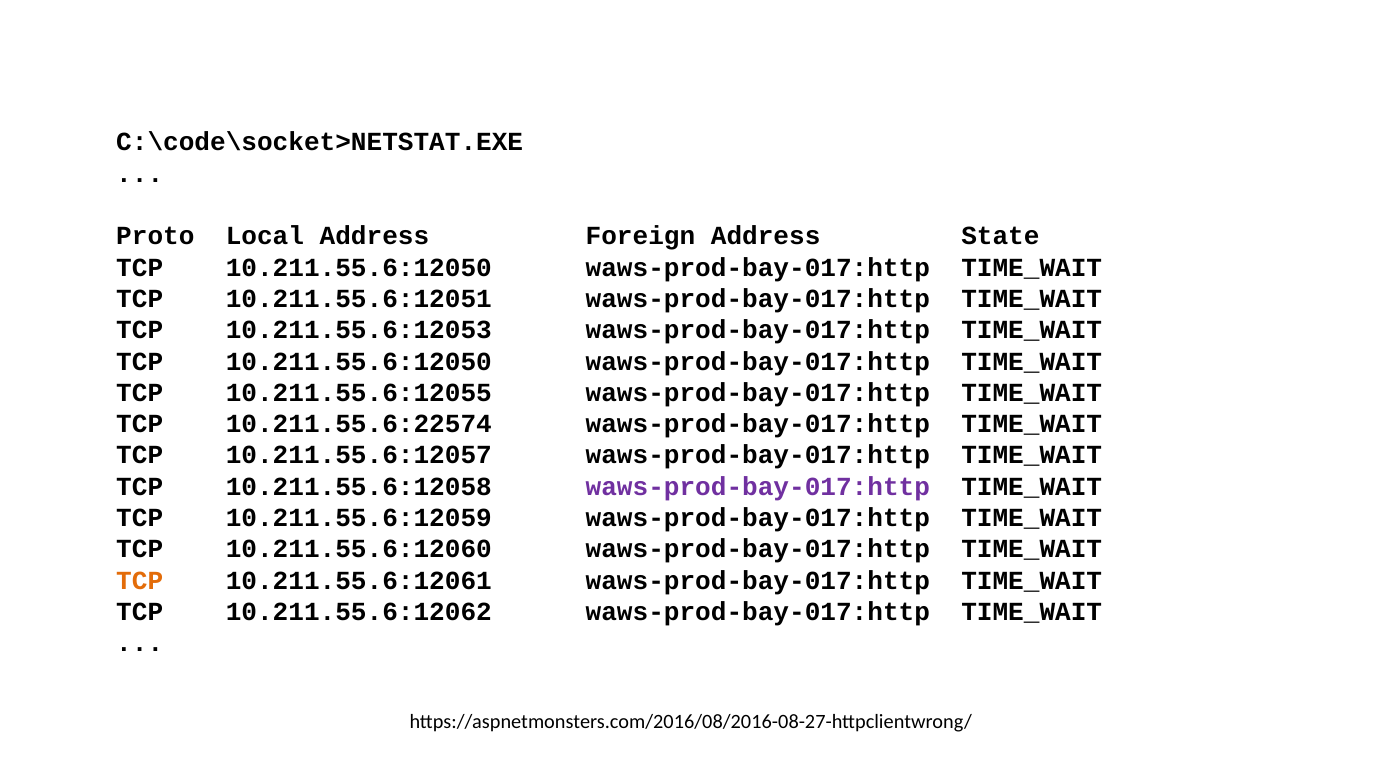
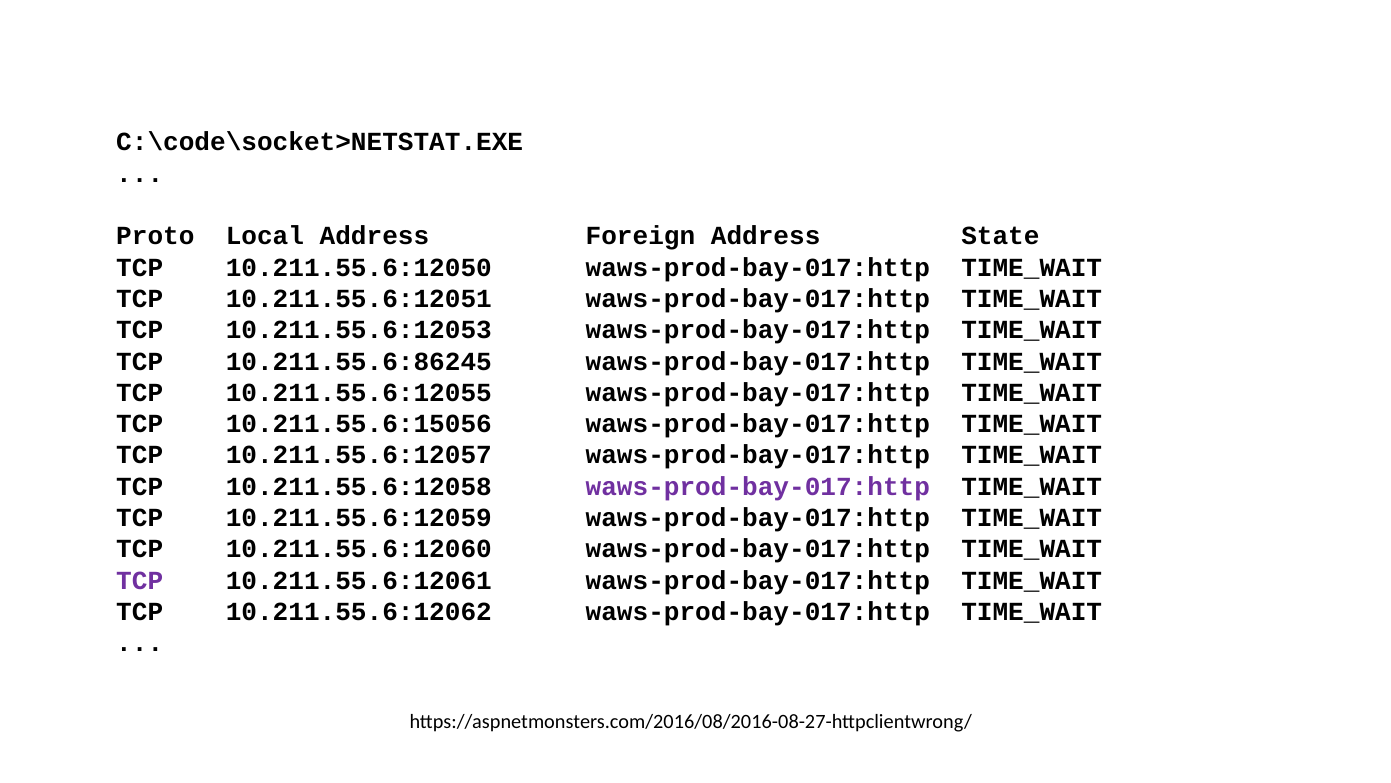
10.211.55.6:12050 at (359, 361): 10.211.55.6:12050 -> 10.211.55.6:86245
10.211.55.6:22574: 10.211.55.6:22574 -> 10.211.55.6:15056
TCP at (140, 580) colour: orange -> purple
